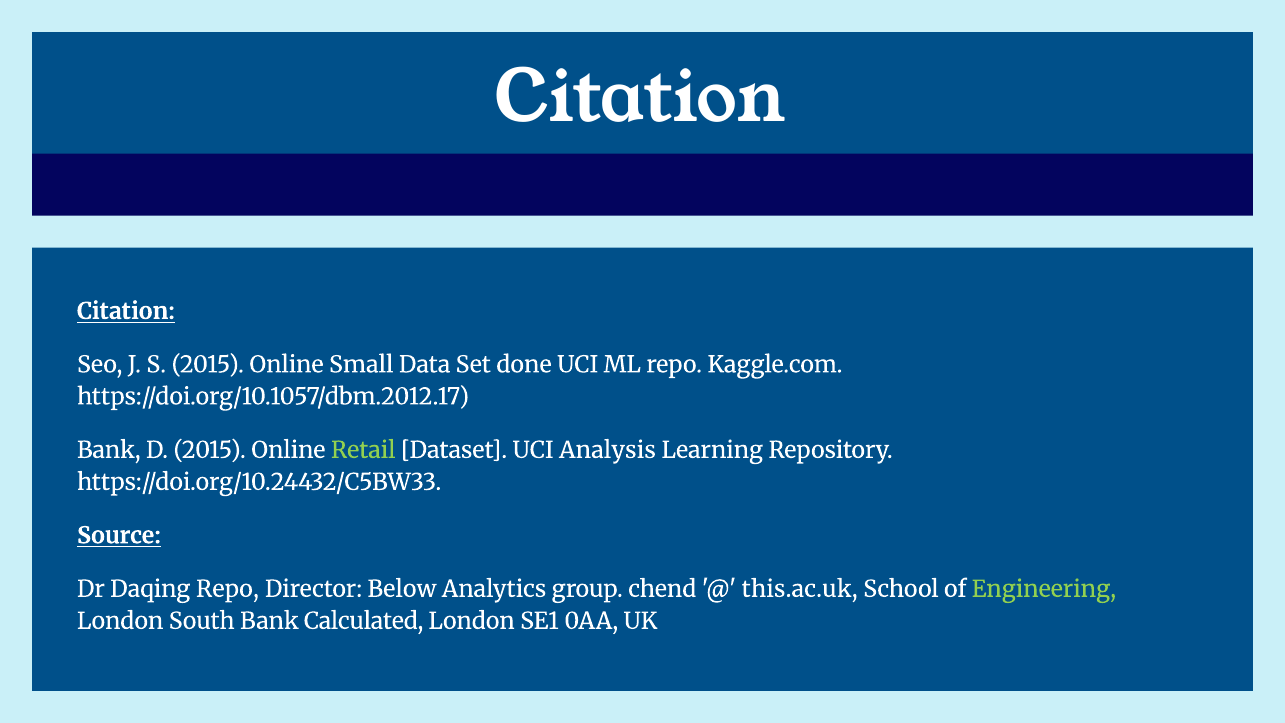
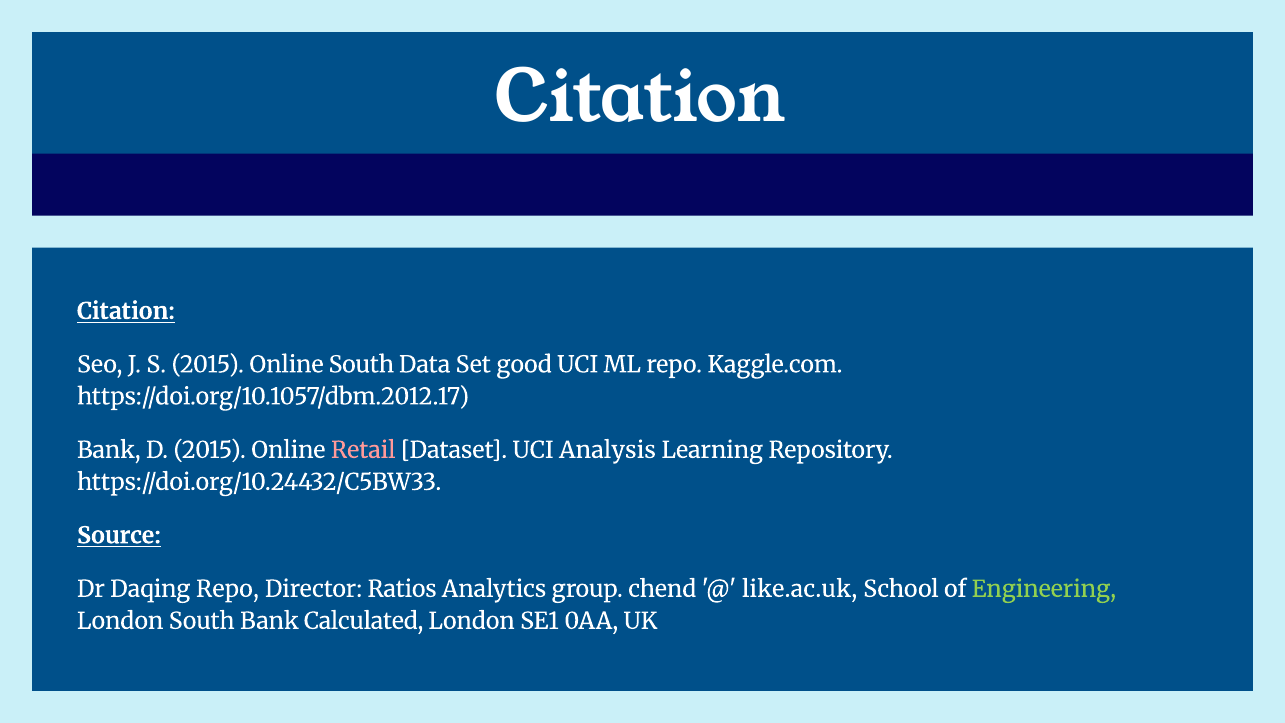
Online Small: Small -> South
done: done -> good
Retail colour: light green -> pink
Below: Below -> Ratios
this.ac.uk: this.ac.uk -> like.ac.uk
